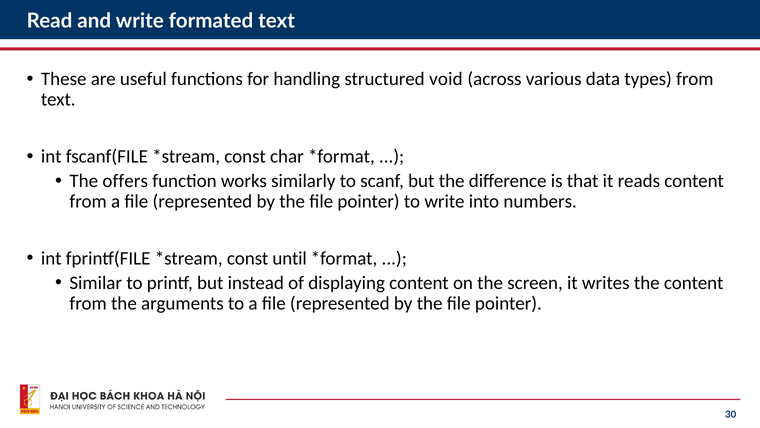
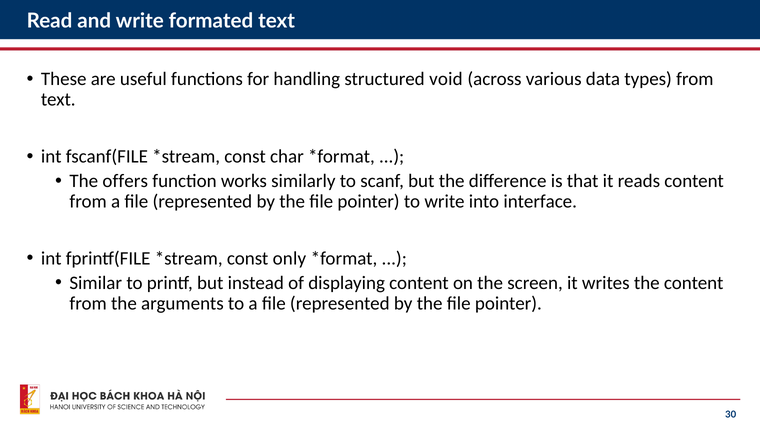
numbers: numbers -> interface
until: until -> only
